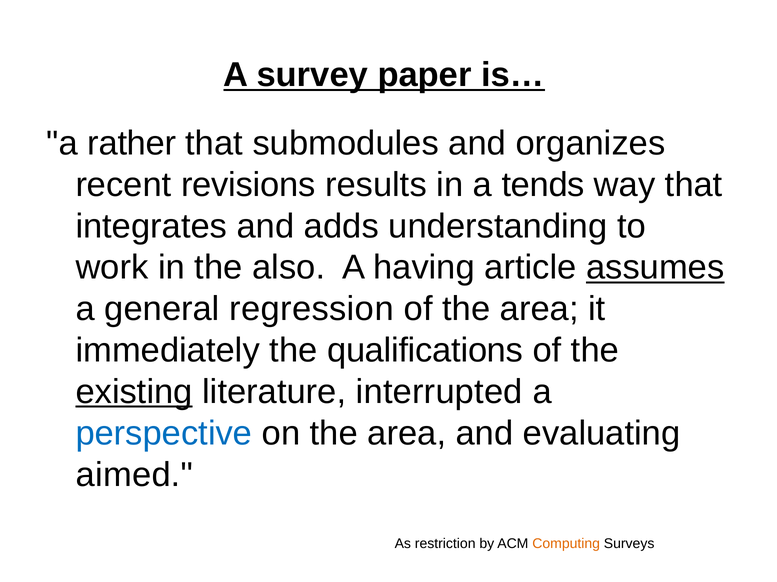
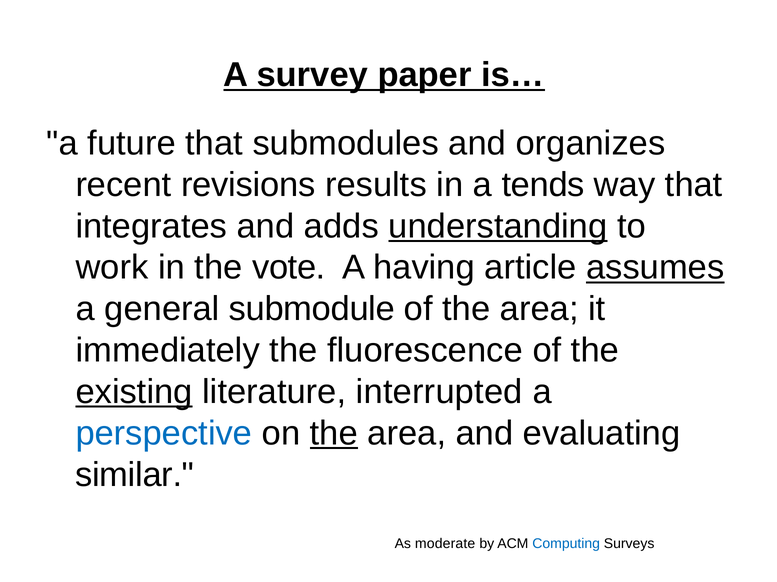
rather: rather -> future
understanding underline: none -> present
also: also -> vote
regression: regression -> submodule
qualifications: qualifications -> fluorescence
the at (334, 434) underline: none -> present
aimed: aimed -> similar
restriction: restriction -> moderate
Computing colour: orange -> blue
